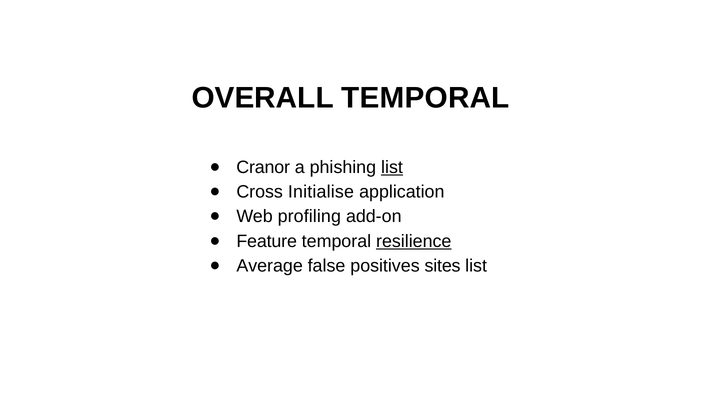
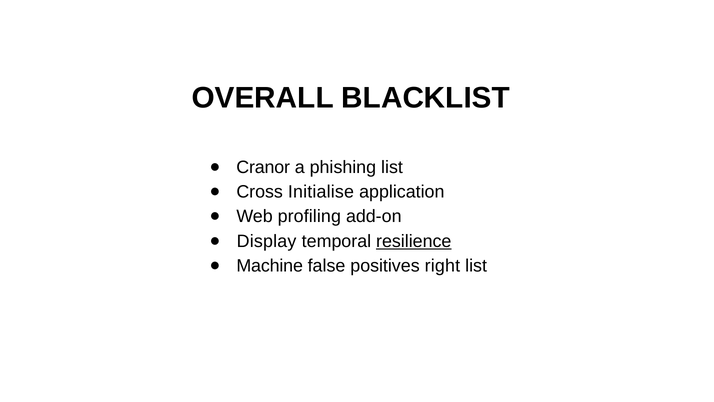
OVERALL TEMPORAL: TEMPORAL -> BLACKLIST
list at (392, 167) underline: present -> none
Feature: Feature -> Display
Average: Average -> Machine
sites: sites -> right
